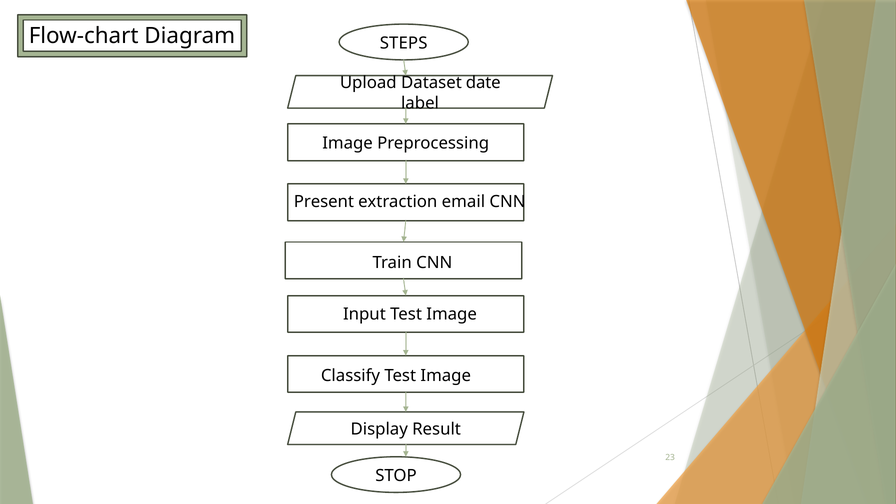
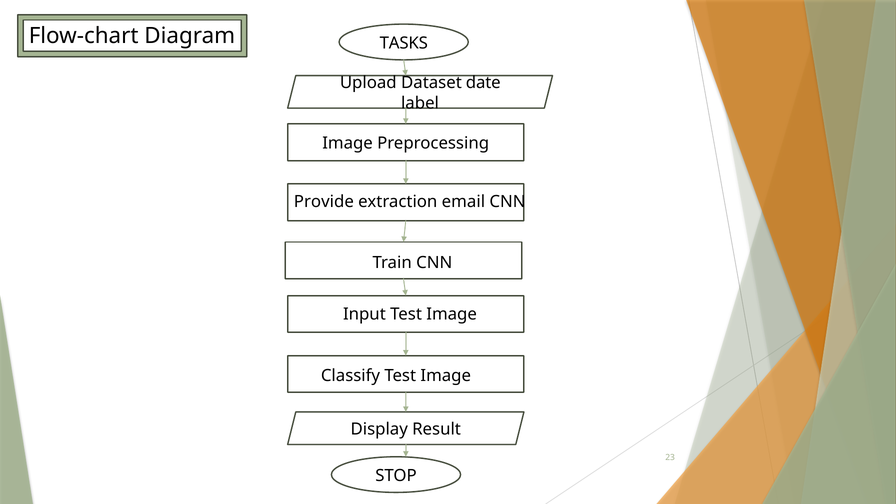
STEPS: STEPS -> TASKS
Present: Present -> Provide
